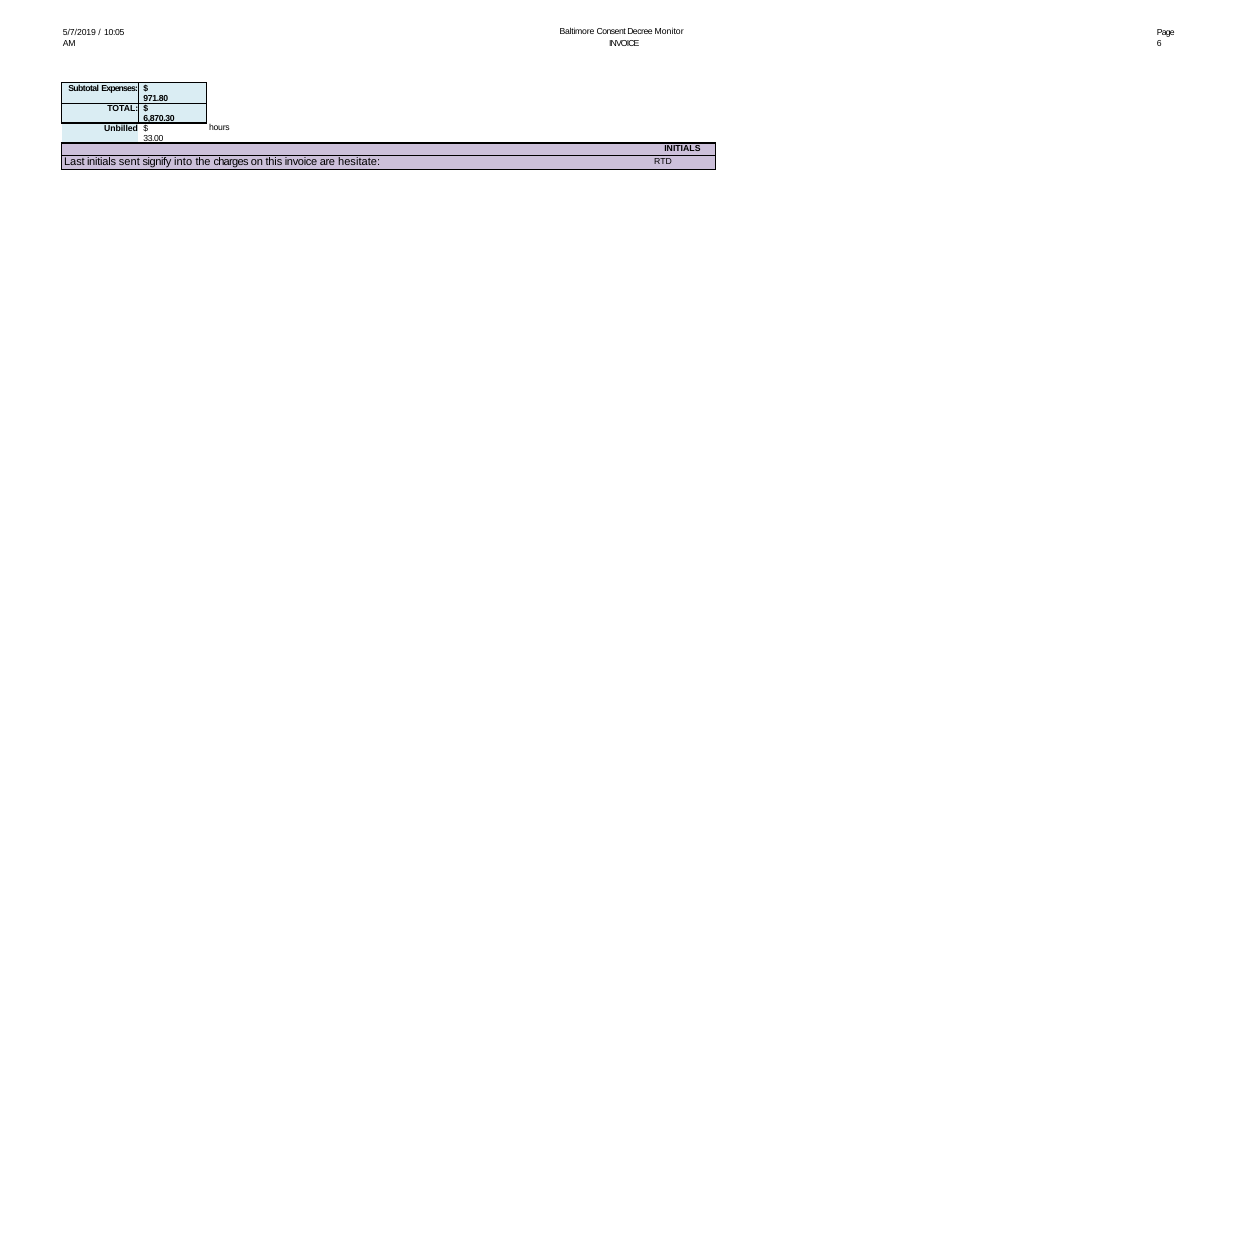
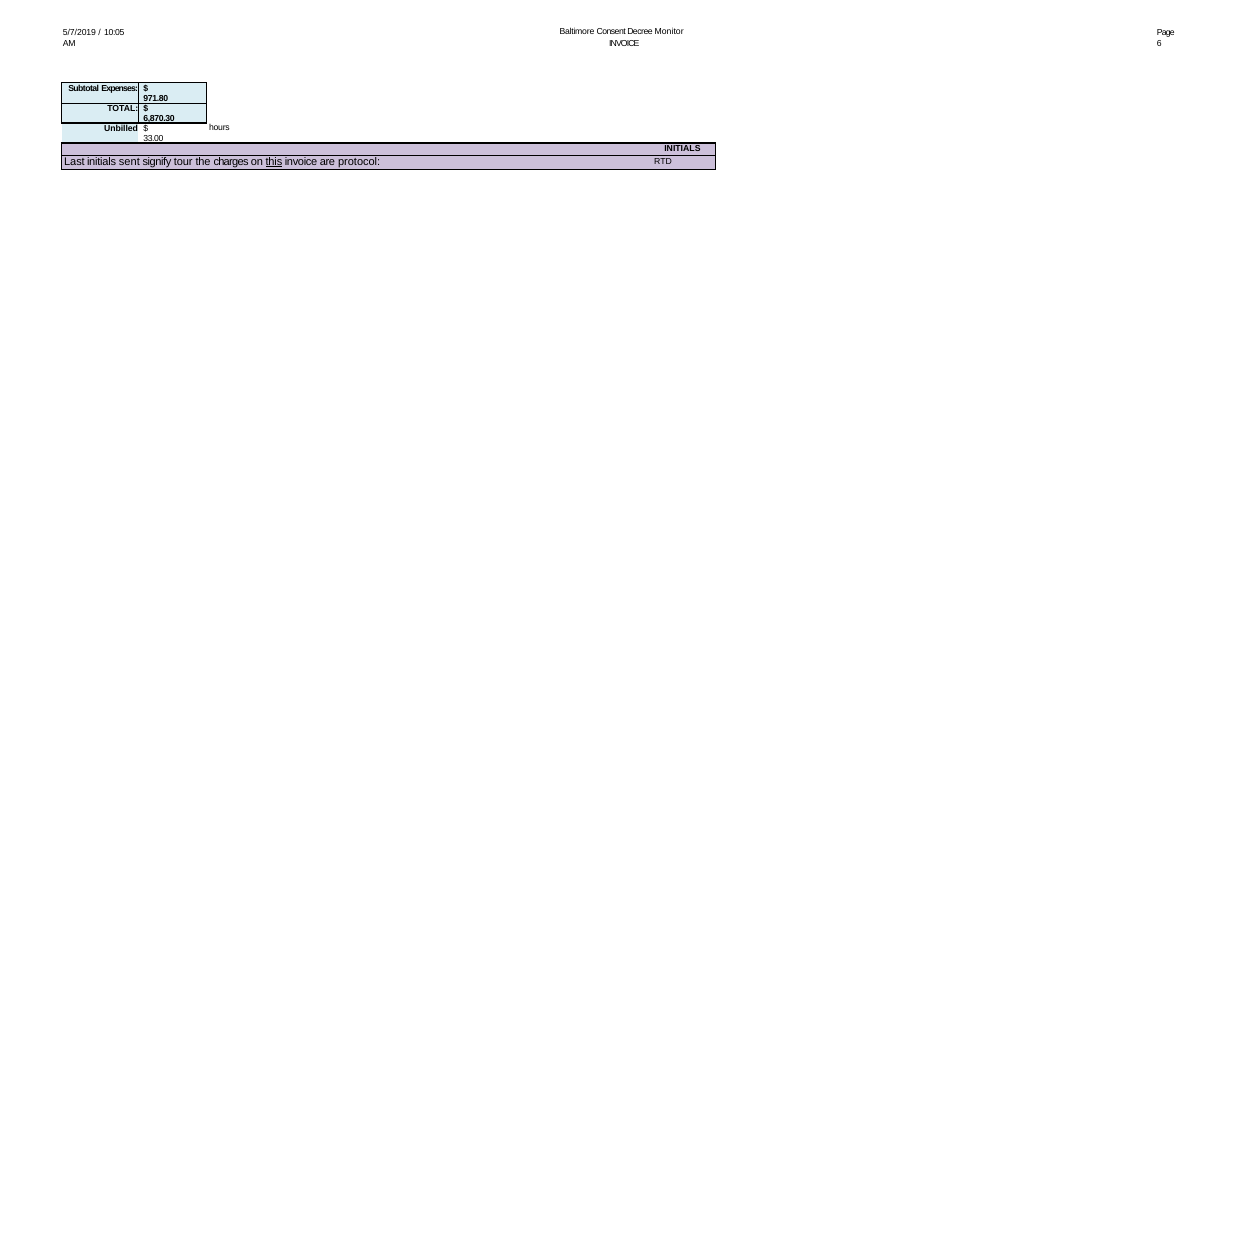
into: into -> tour
this underline: none -> present
hesitate: hesitate -> protocol
